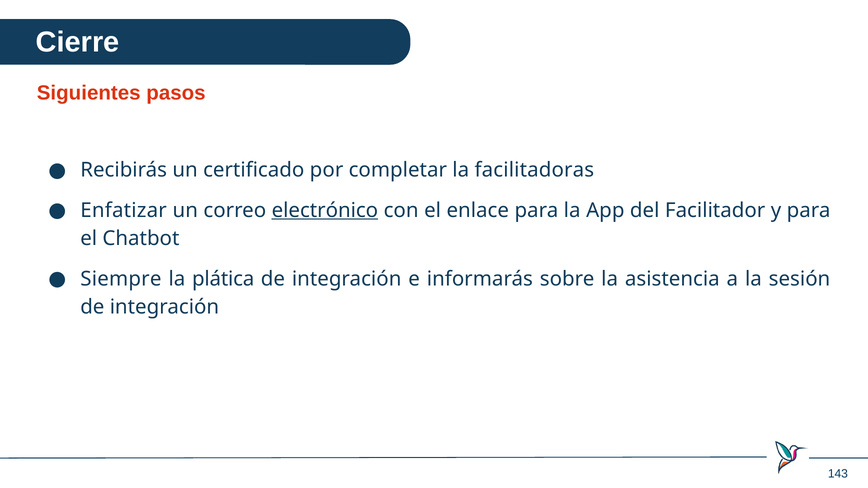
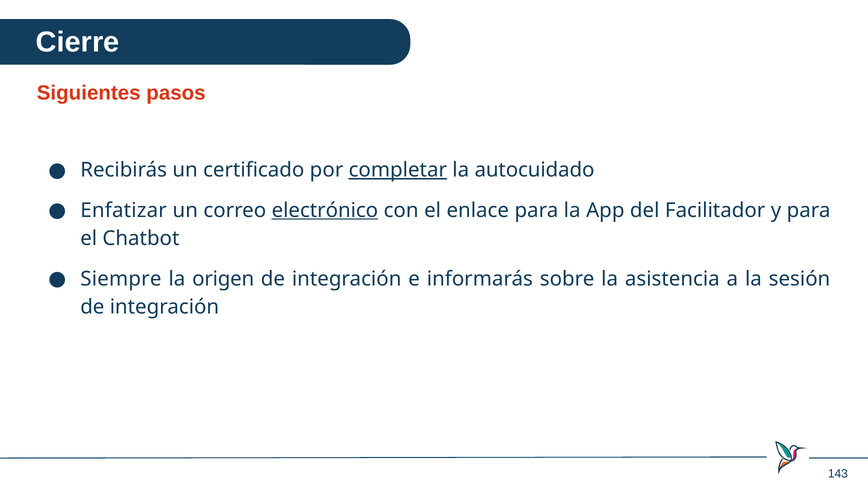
completar underline: none -> present
facilitadoras: facilitadoras -> autocuidado
plática: plática -> origen
